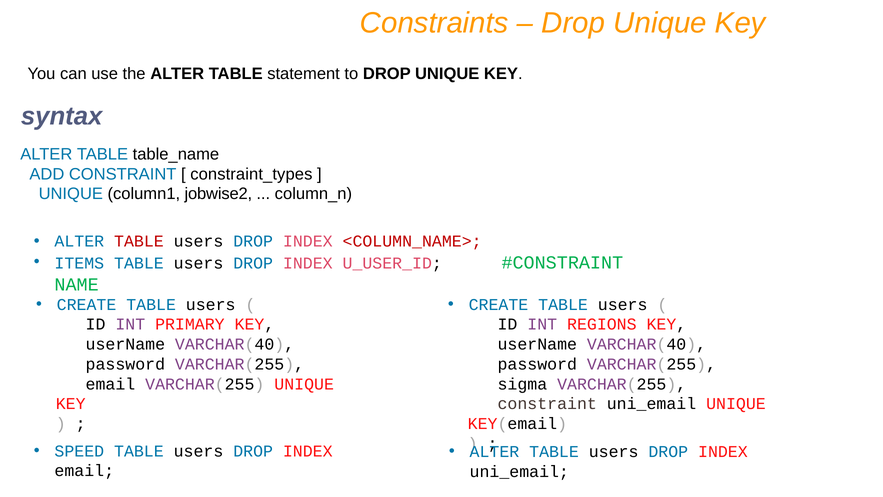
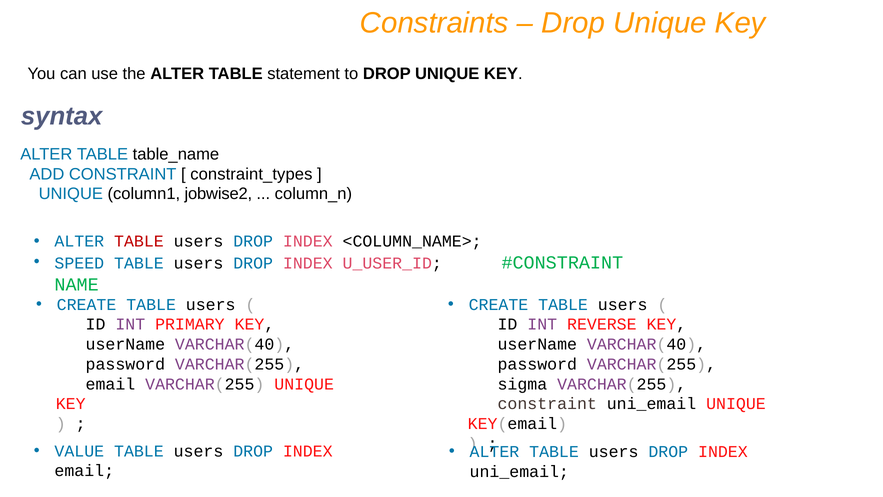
<COLUMN_NAME> colour: red -> black
ITEMS: ITEMS -> SPEED
REGIONS: REGIONS -> REVERSE
SPEED: SPEED -> VALUE
